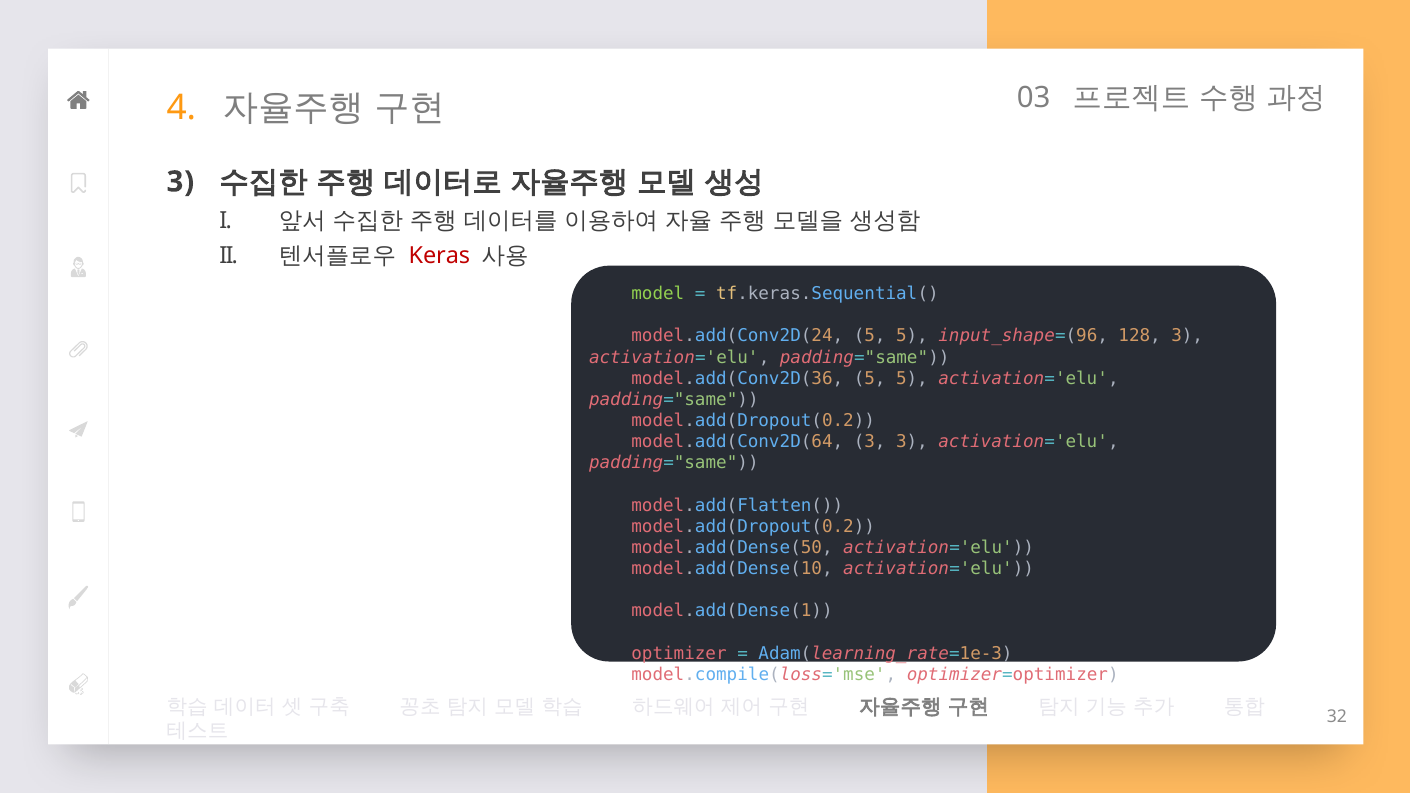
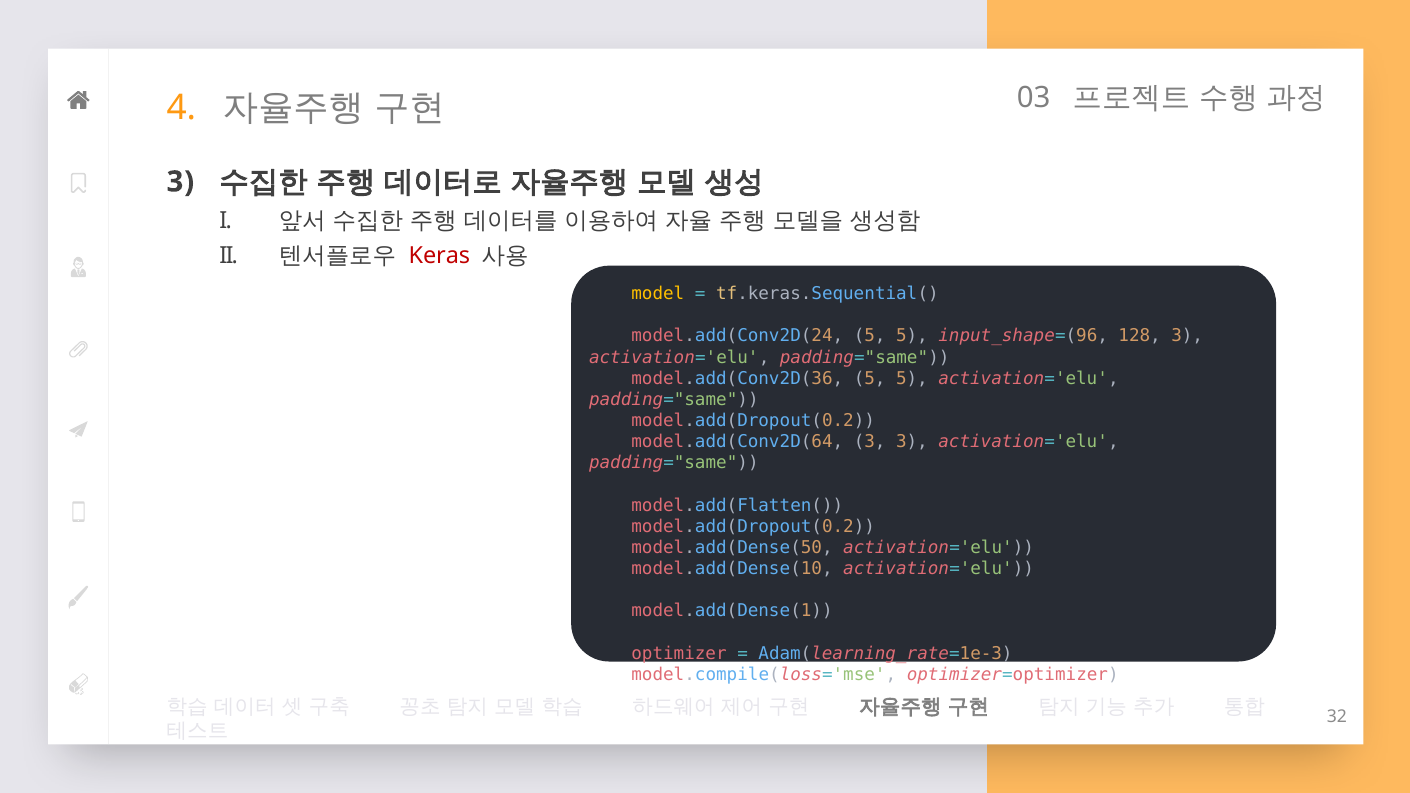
model colour: light green -> yellow
